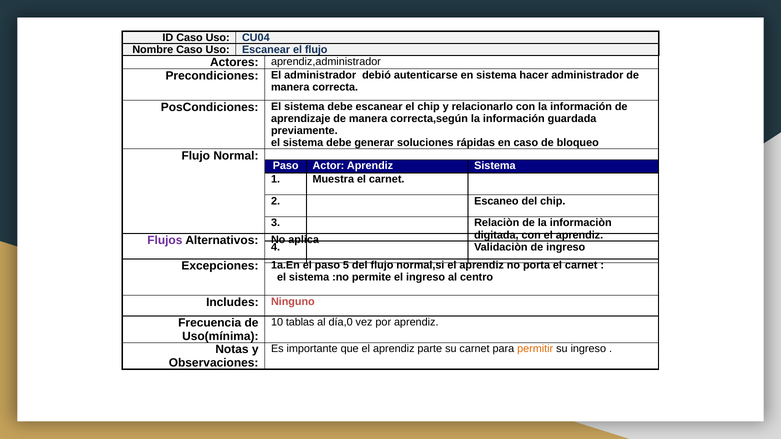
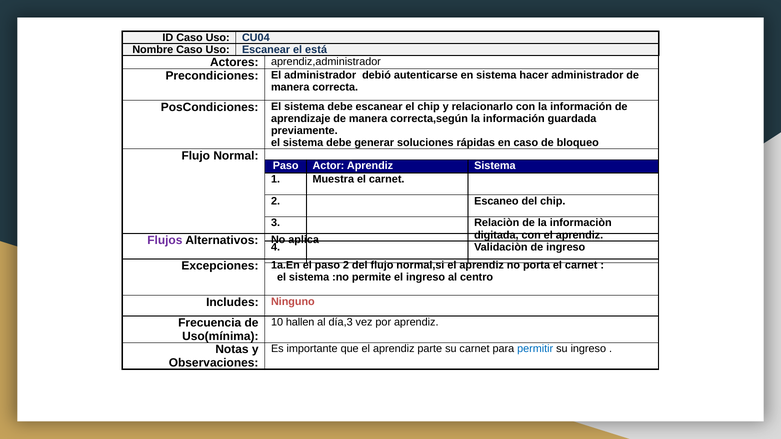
el flujo: flujo -> está
paso 5: 5 -> 2
tablas: tablas -> hallen
día,0: día,0 -> día,3
permitir colour: orange -> blue
